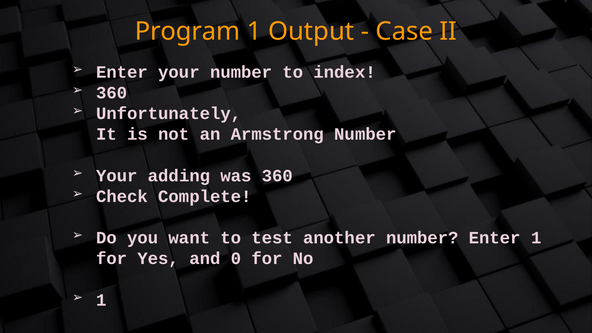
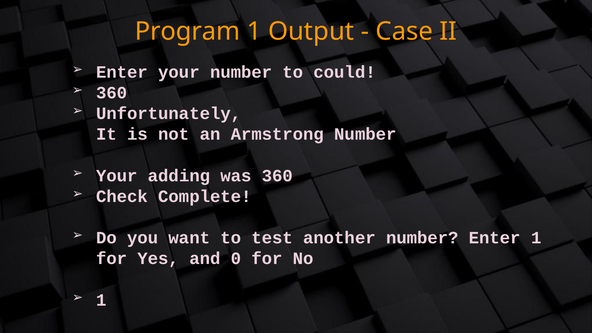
index: index -> could
